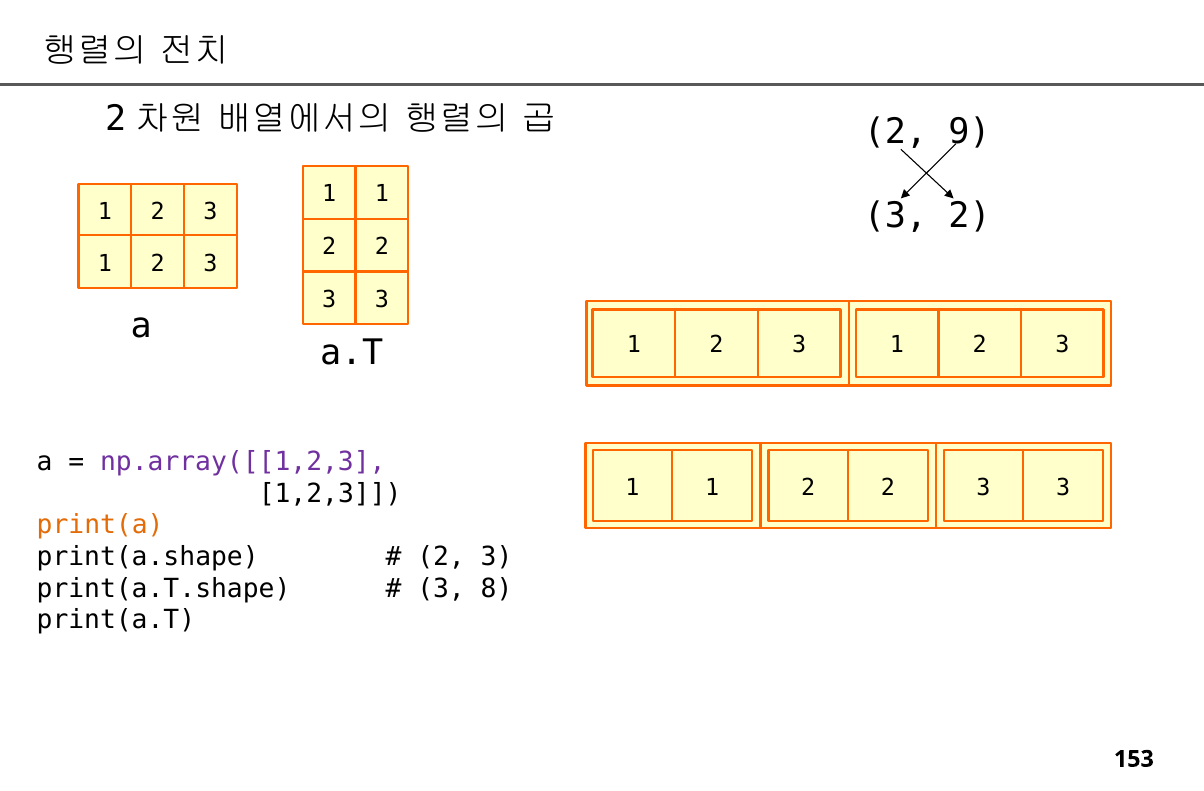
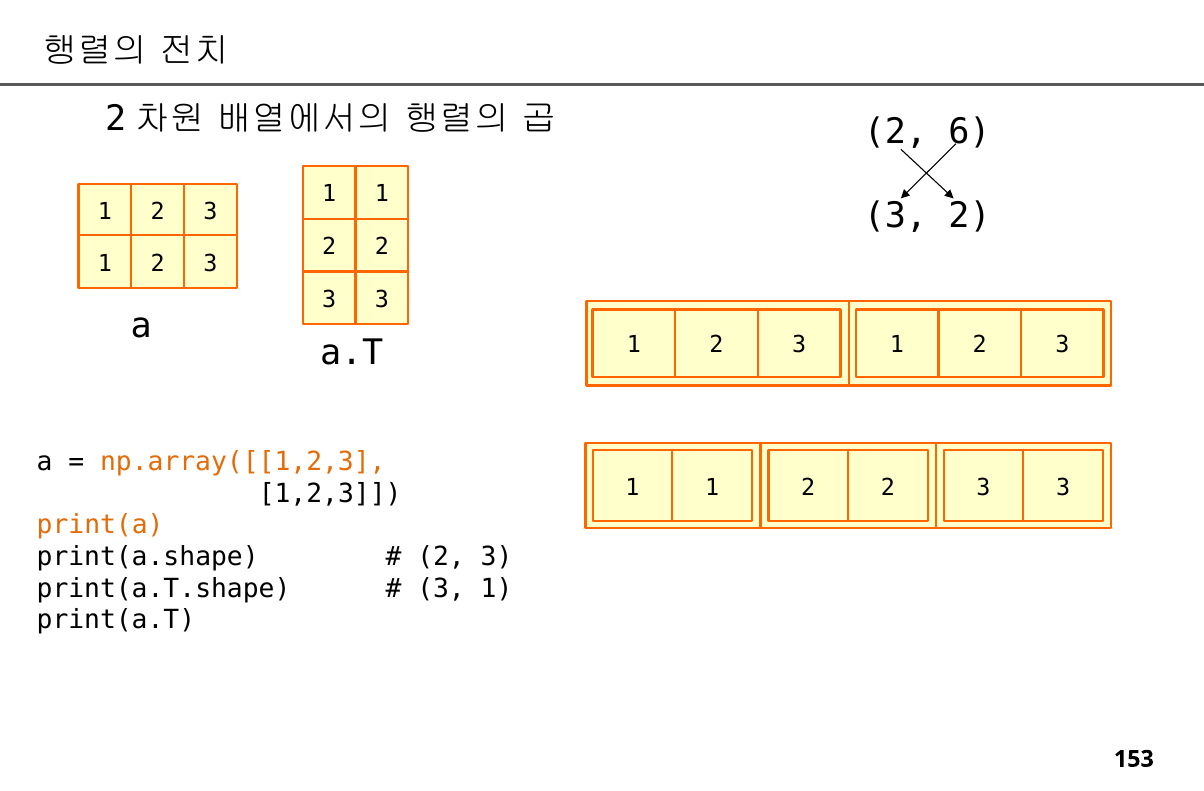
9: 9 -> 6
np.array([[1,2,3 colour: purple -> orange
8 at (497, 588): 8 -> 1
